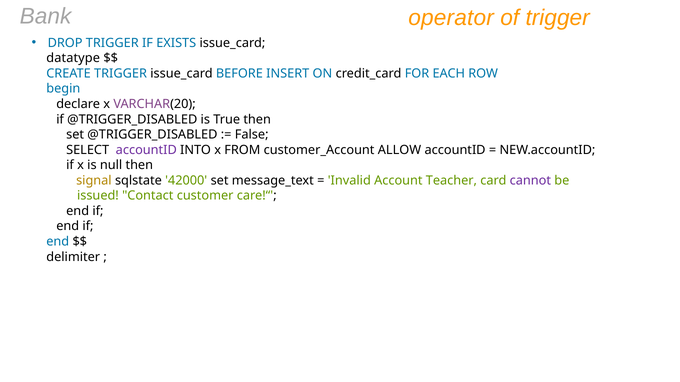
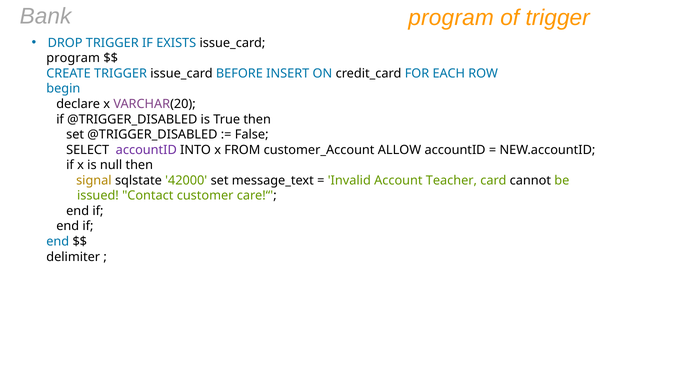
operator at (451, 18): operator -> program
datatype at (73, 58): datatype -> program
cannot colour: purple -> black
